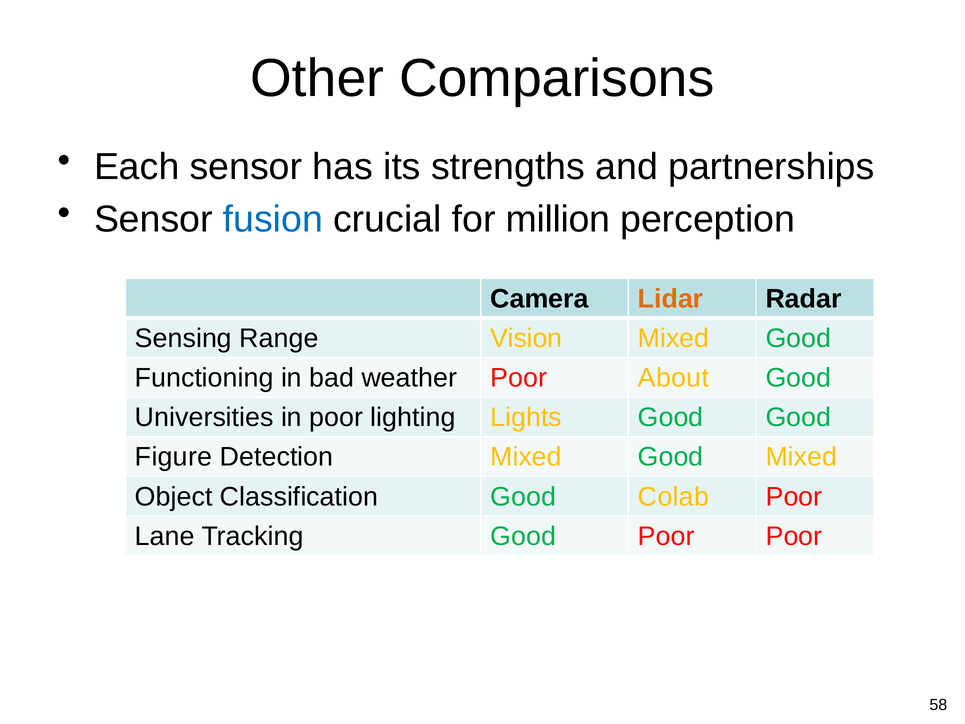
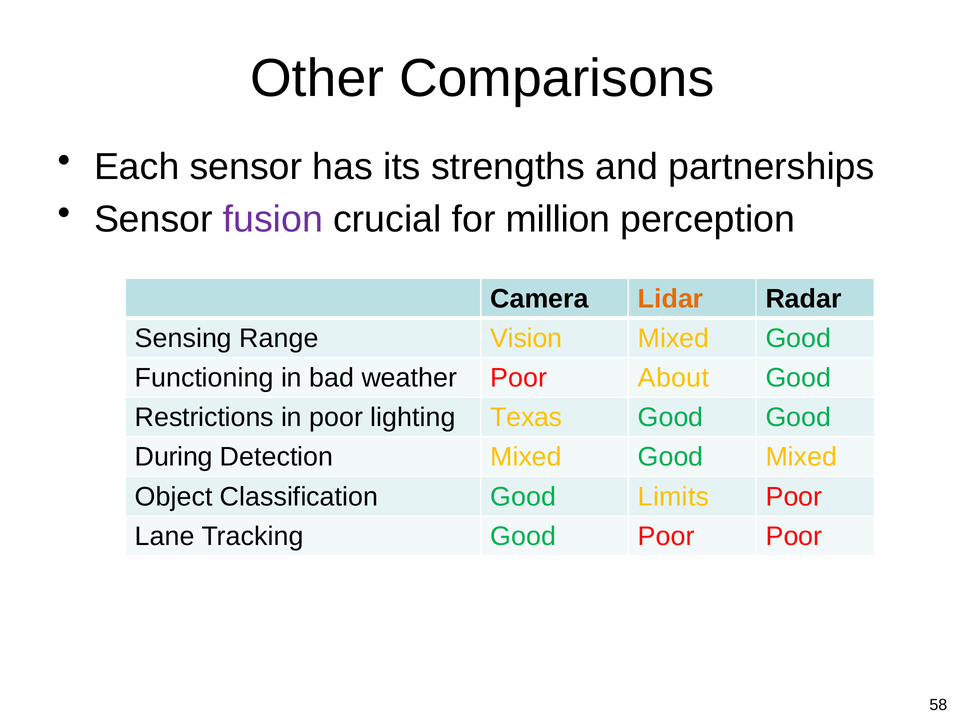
fusion colour: blue -> purple
Universities: Universities -> Restrictions
Lights: Lights -> Texas
Figure: Figure -> During
Colab: Colab -> Limits
